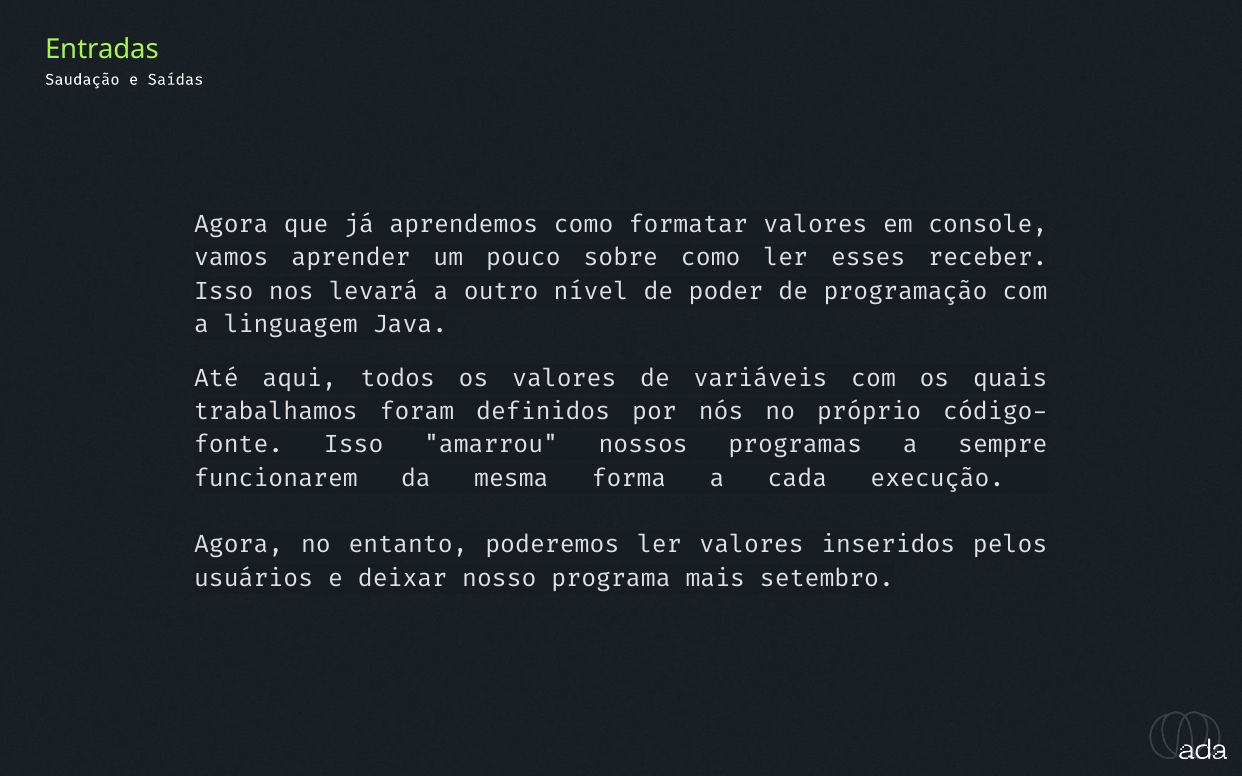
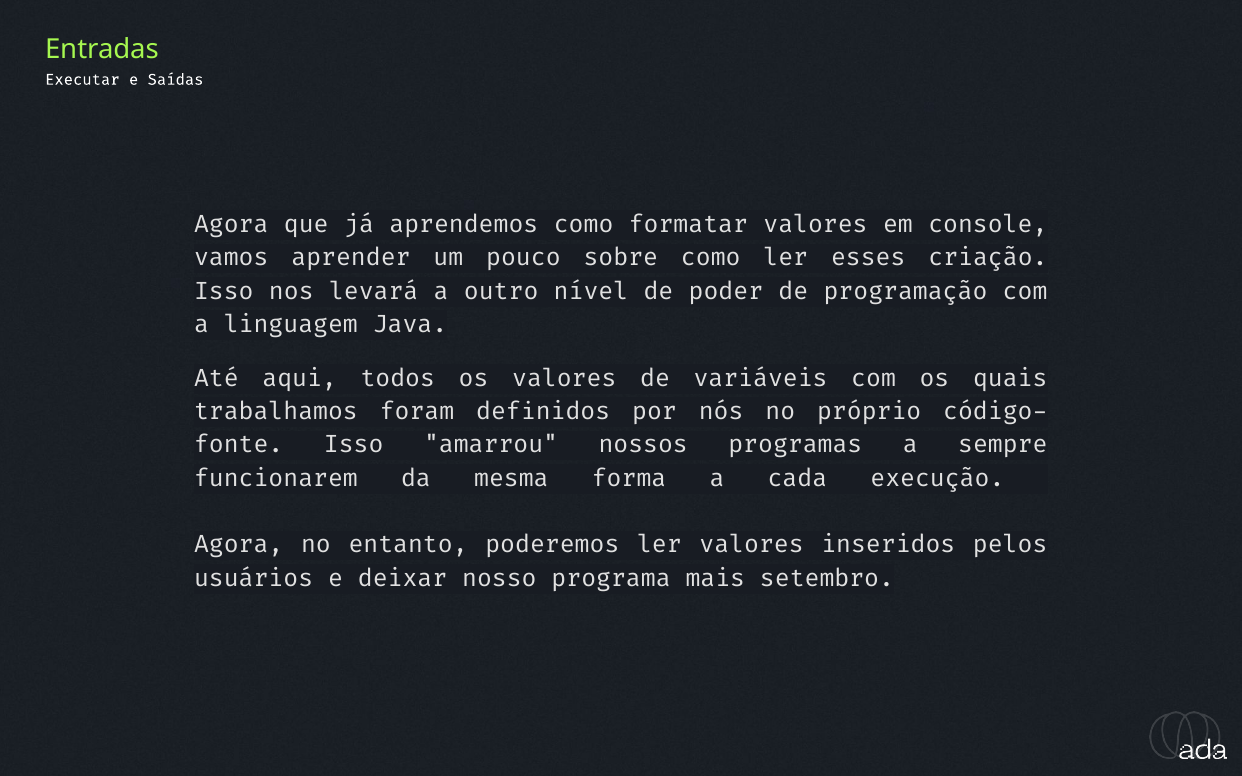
Saudação: Saudação -> Executar
receber: receber -> criação
